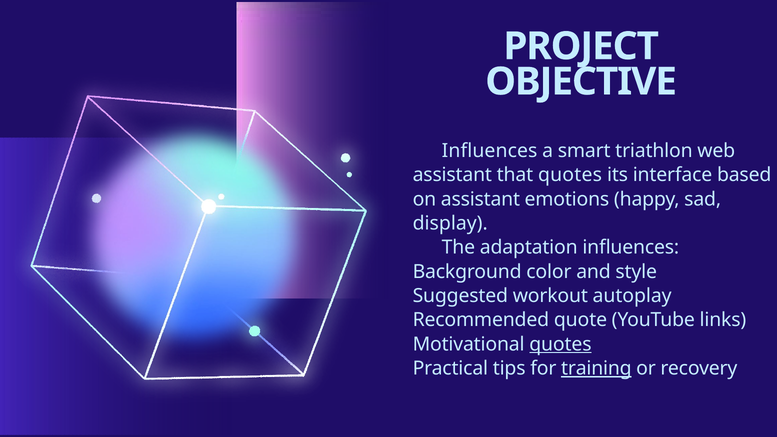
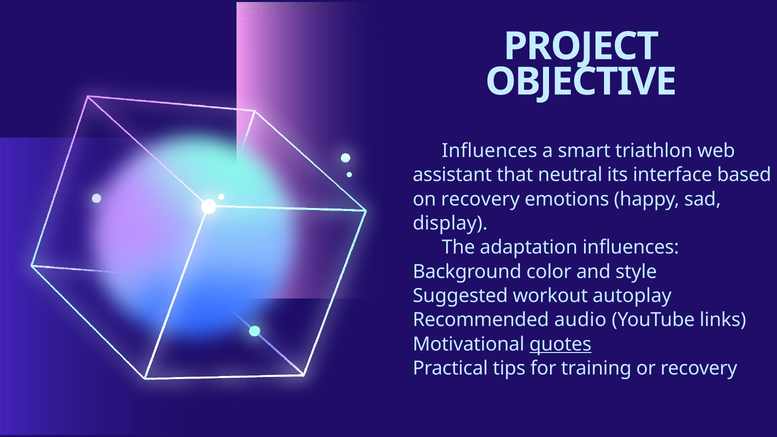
that quotes: quotes -> neutral
on assistant: assistant -> recovery
quote: quote -> audio
training underline: present -> none
